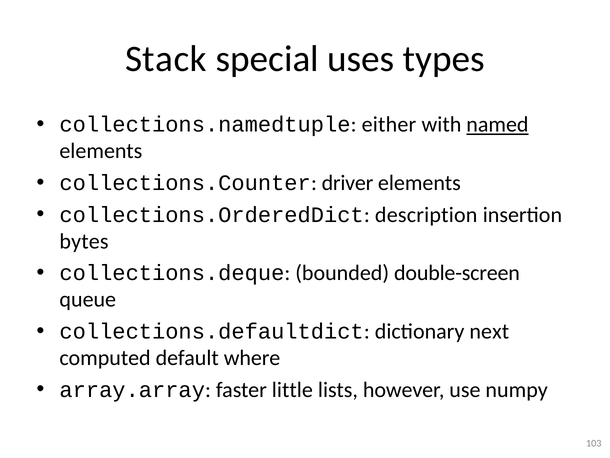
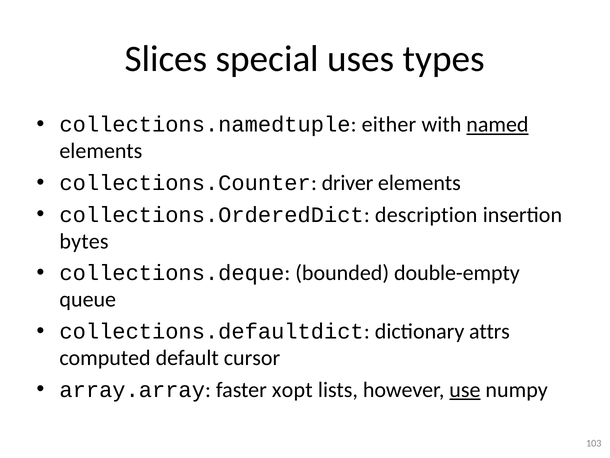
Stack: Stack -> Slices
double-screen: double-screen -> double-empty
next: next -> attrs
where: where -> cursor
little: little -> xopt
use underline: none -> present
